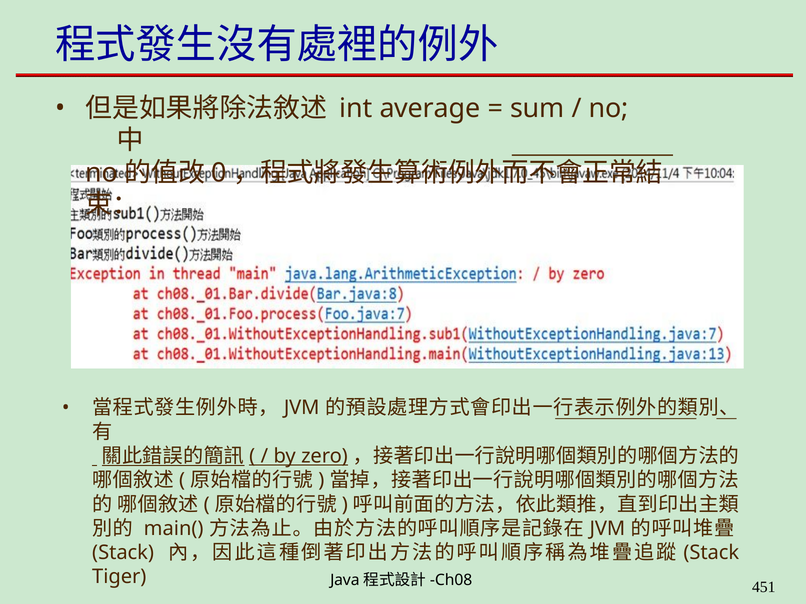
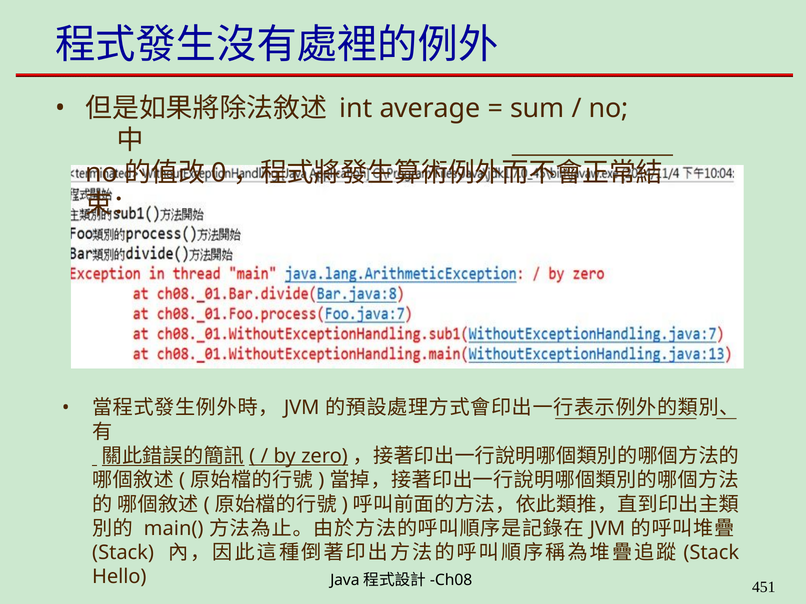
Tiger: Tiger -> Hello
